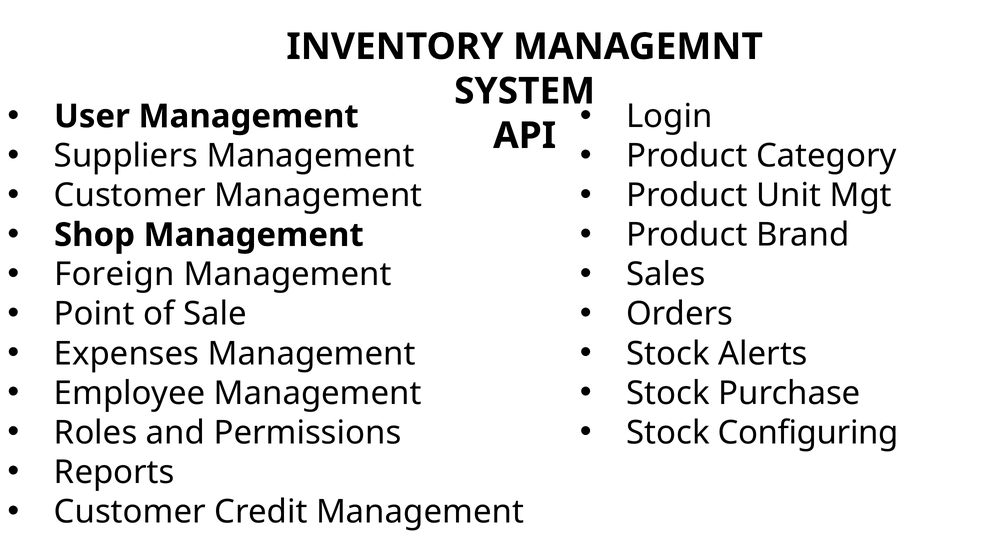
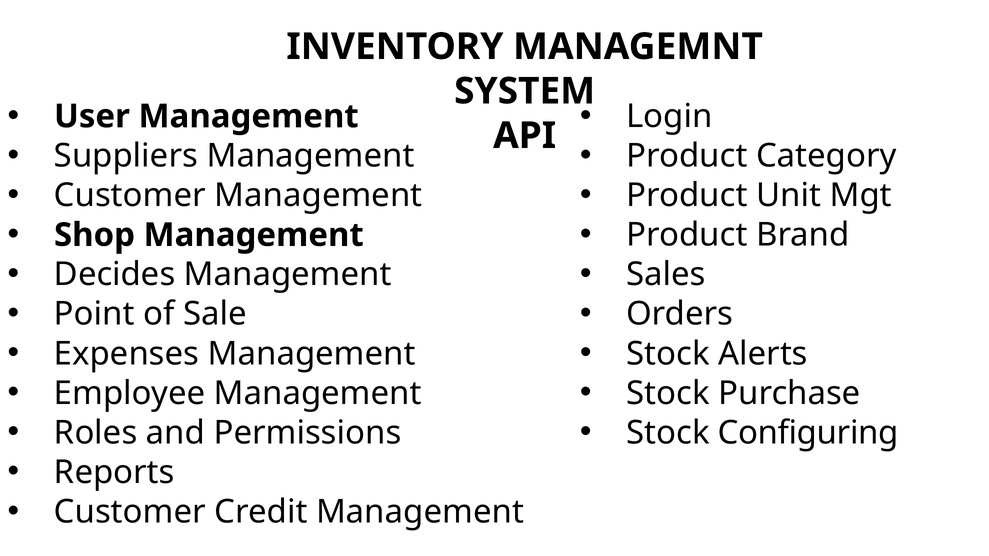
Foreign: Foreign -> Decides
